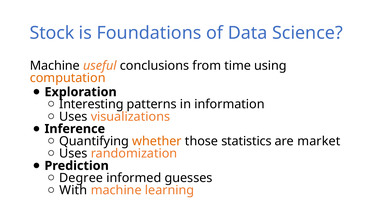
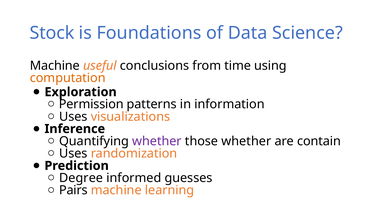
Interesting: Interesting -> Permission
whether at (157, 141) colour: orange -> purple
those statistics: statistics -> whether
market: market -> contain
With: With -> Pairs
